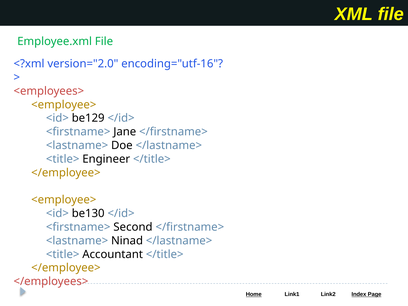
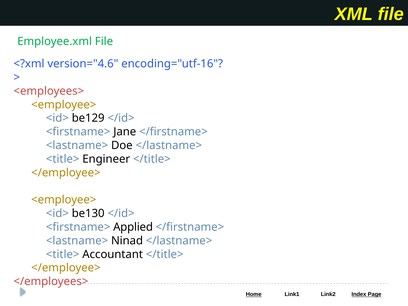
version="2.0: version="2.0 -> version="4.6
Second: Second -> Applied
